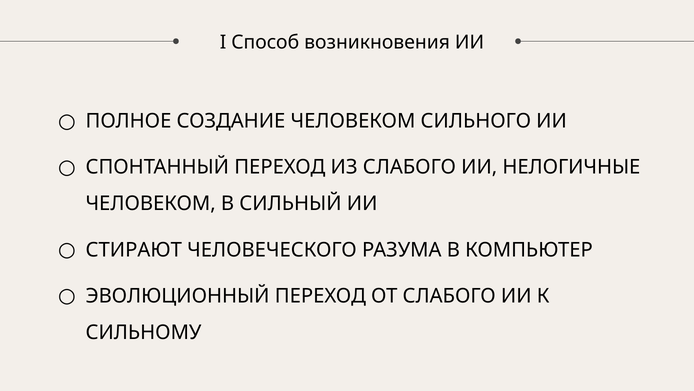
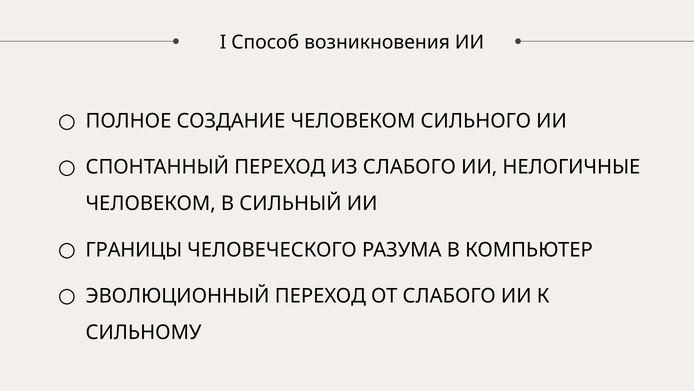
СТИРАЮТ: СТИРАЮТ -> ГРАНИЦЫ
